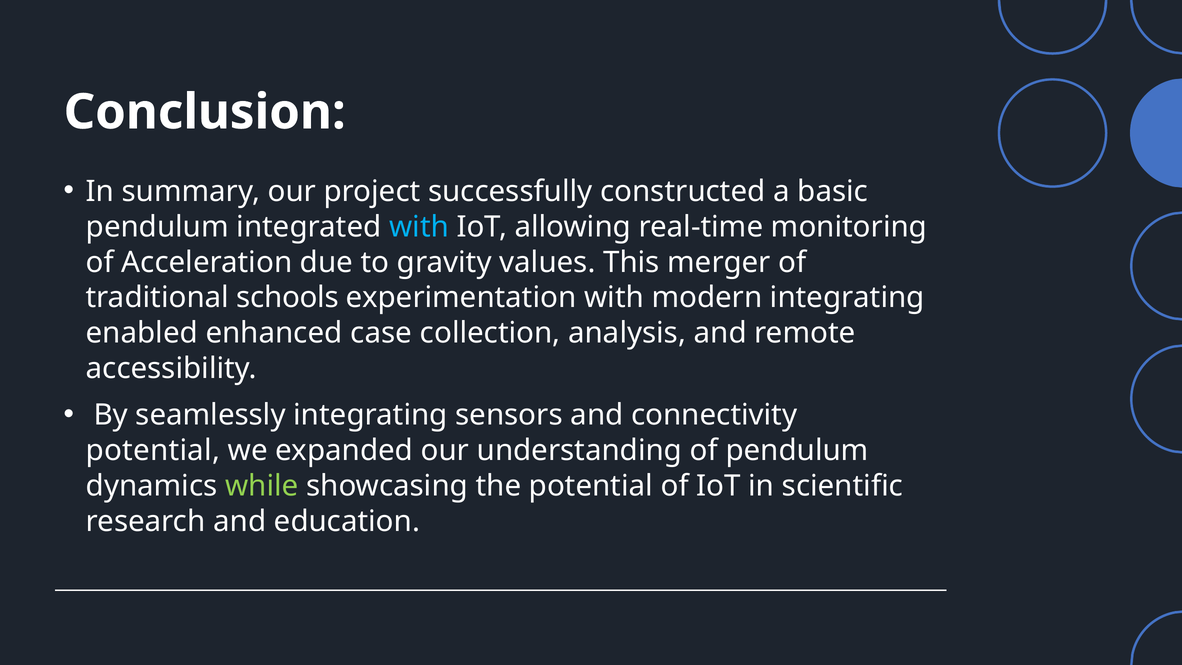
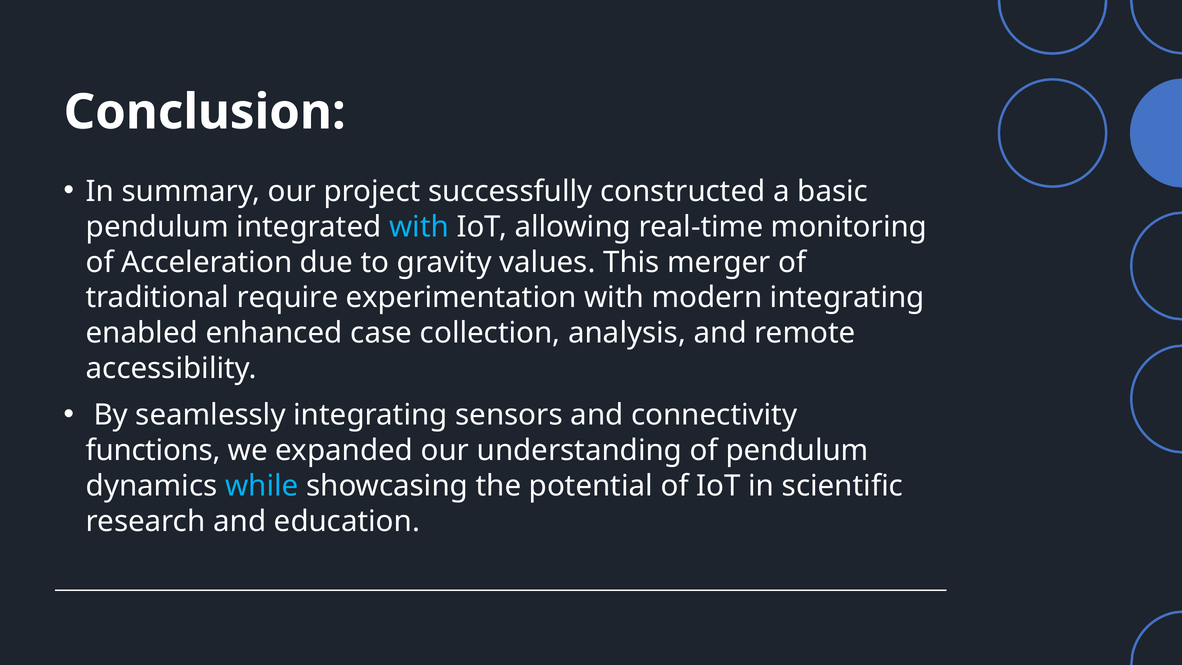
schools: schools -> require
potential at (153, 451): potential -> functions
while colour: light green -> light blue
